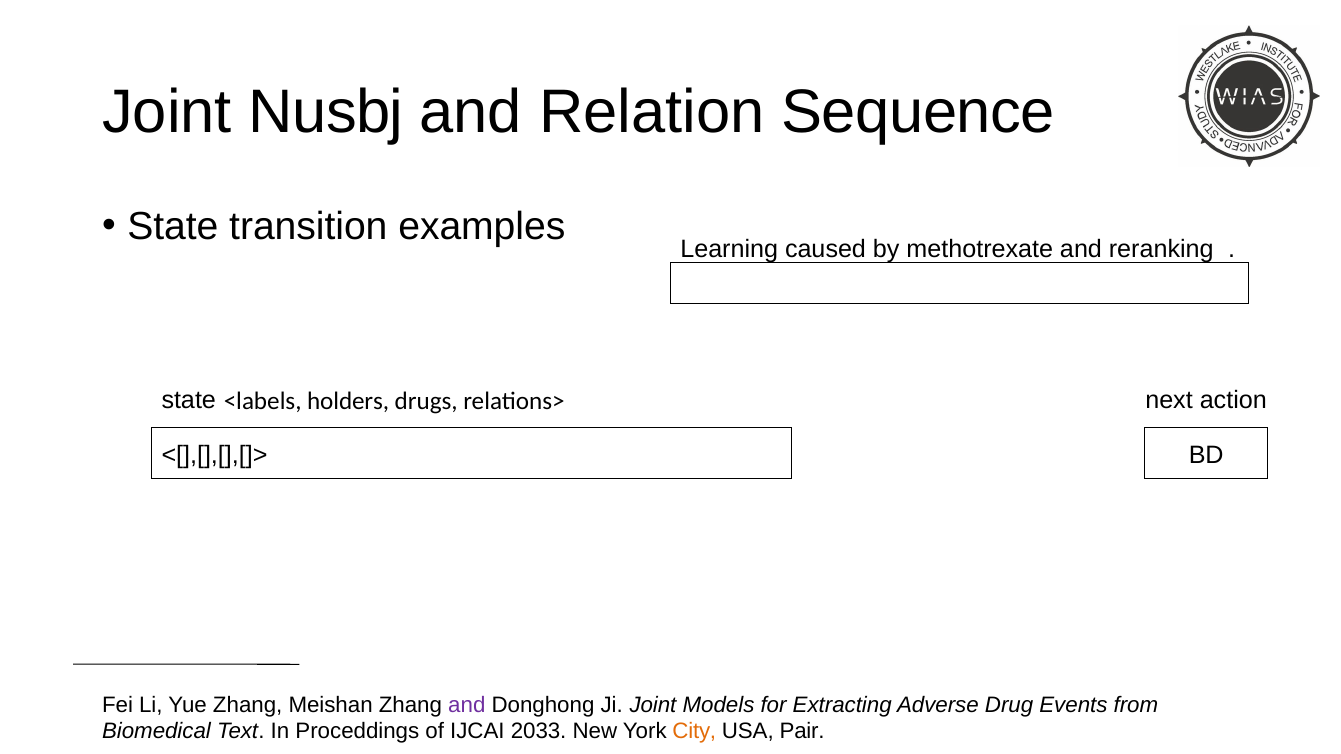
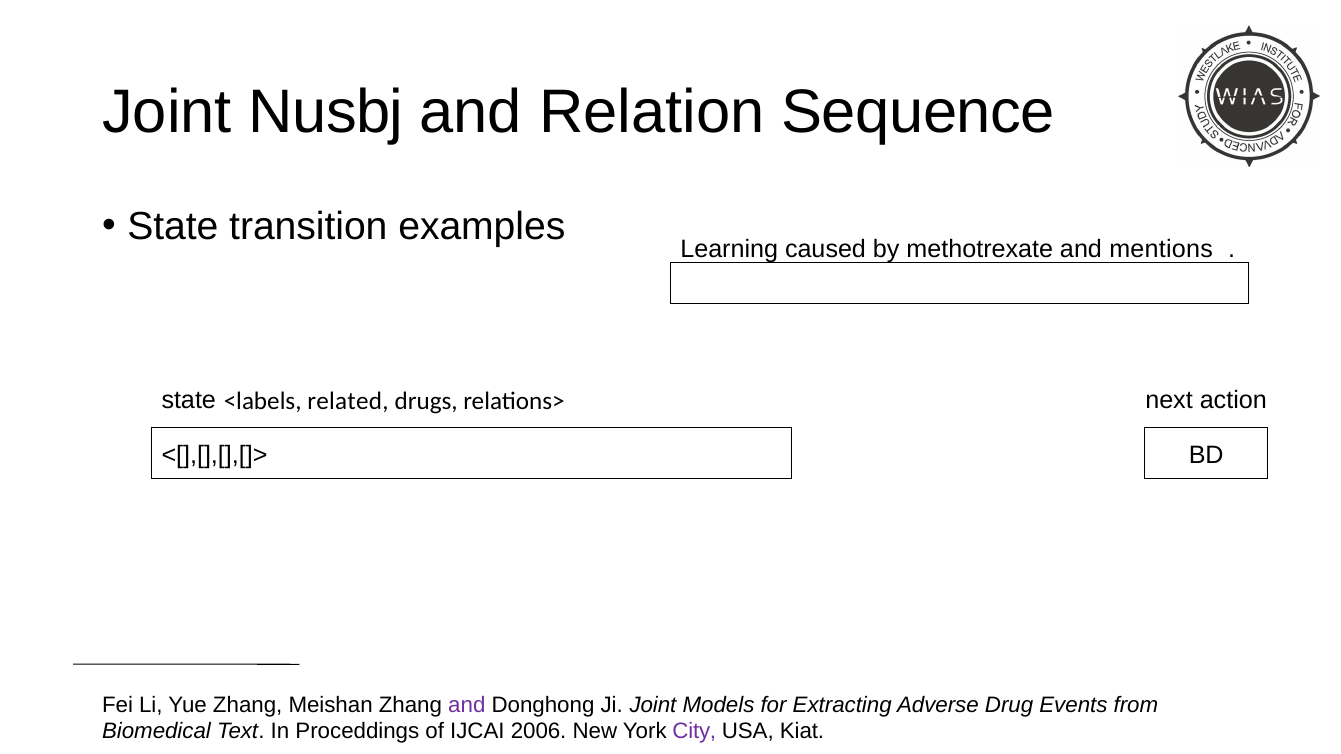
reranking: reranking -> mentions
holders: holders -> related
2033: 2033 -> 2006
City colour: orange -> purple
Pair: Pair -> Kiat
